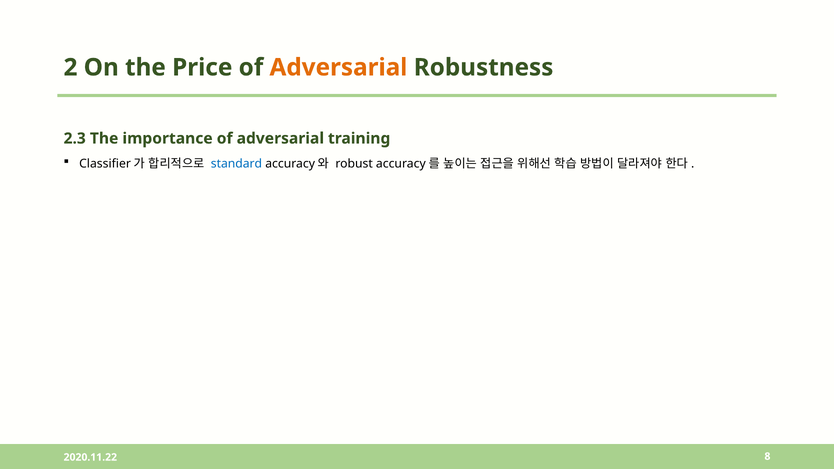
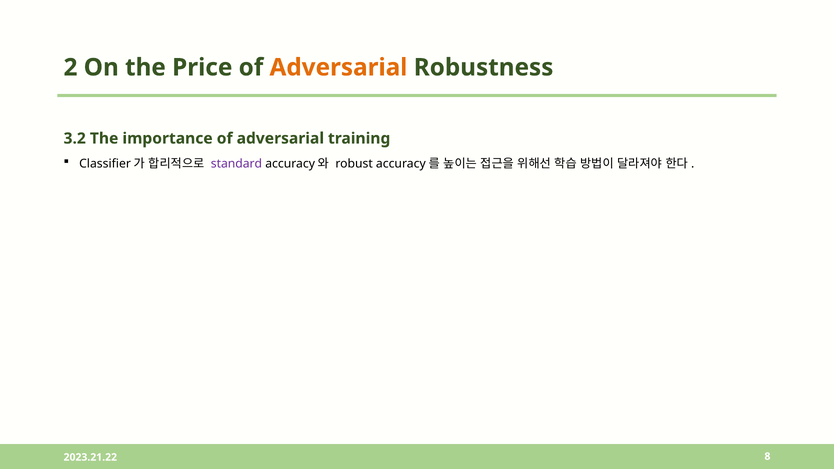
2.3: 2.3 -> 3.2
standard colour: blue -> purple
2020.11.22: 2020.11.22 -> 2023.21.22
